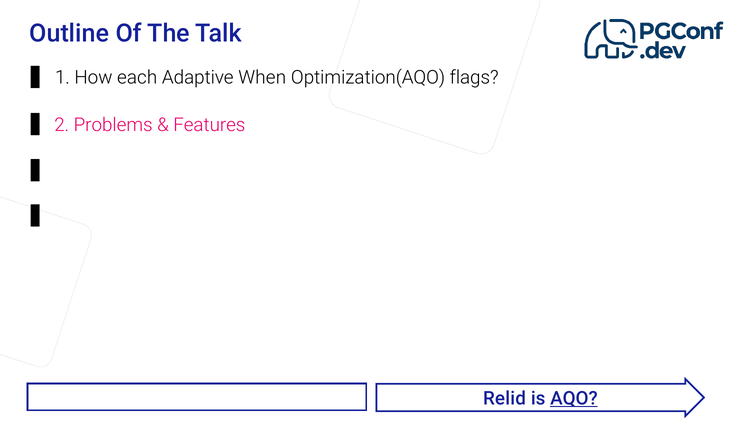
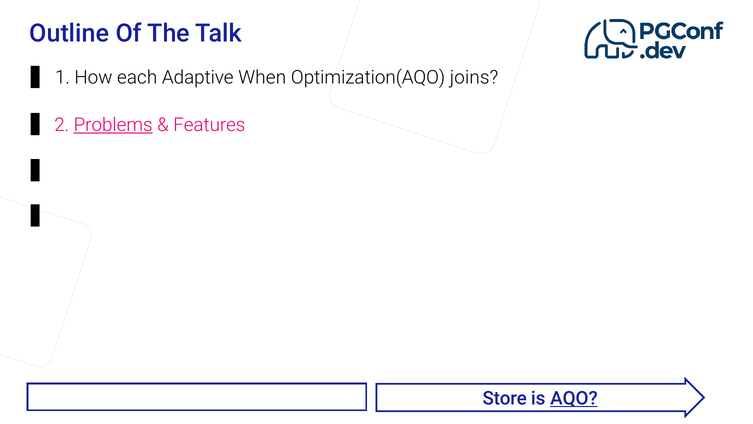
flags: flags -> joins
Problems underline: none -> present
Relid: Relid -> Store
